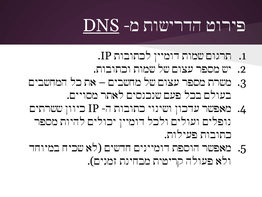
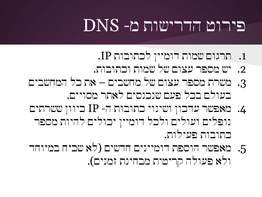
DNS underline: present -> none
